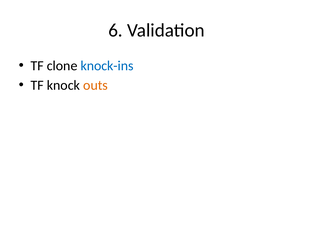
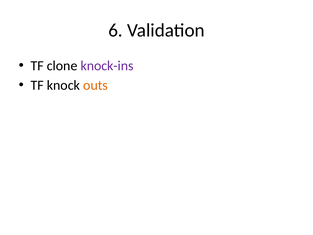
knock-ins colour: blue -> purple
